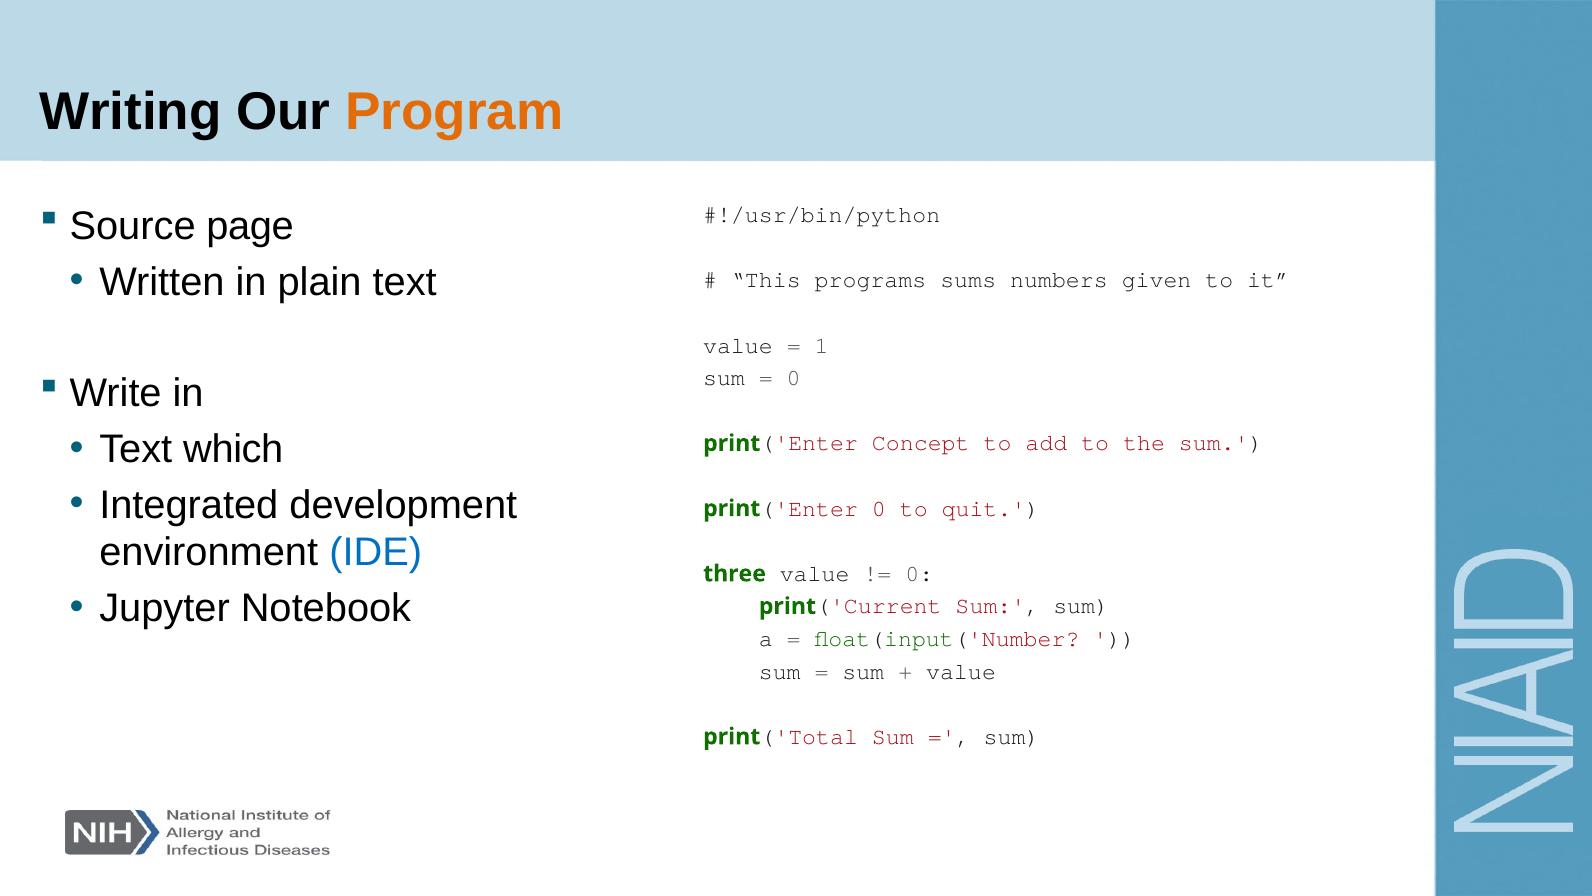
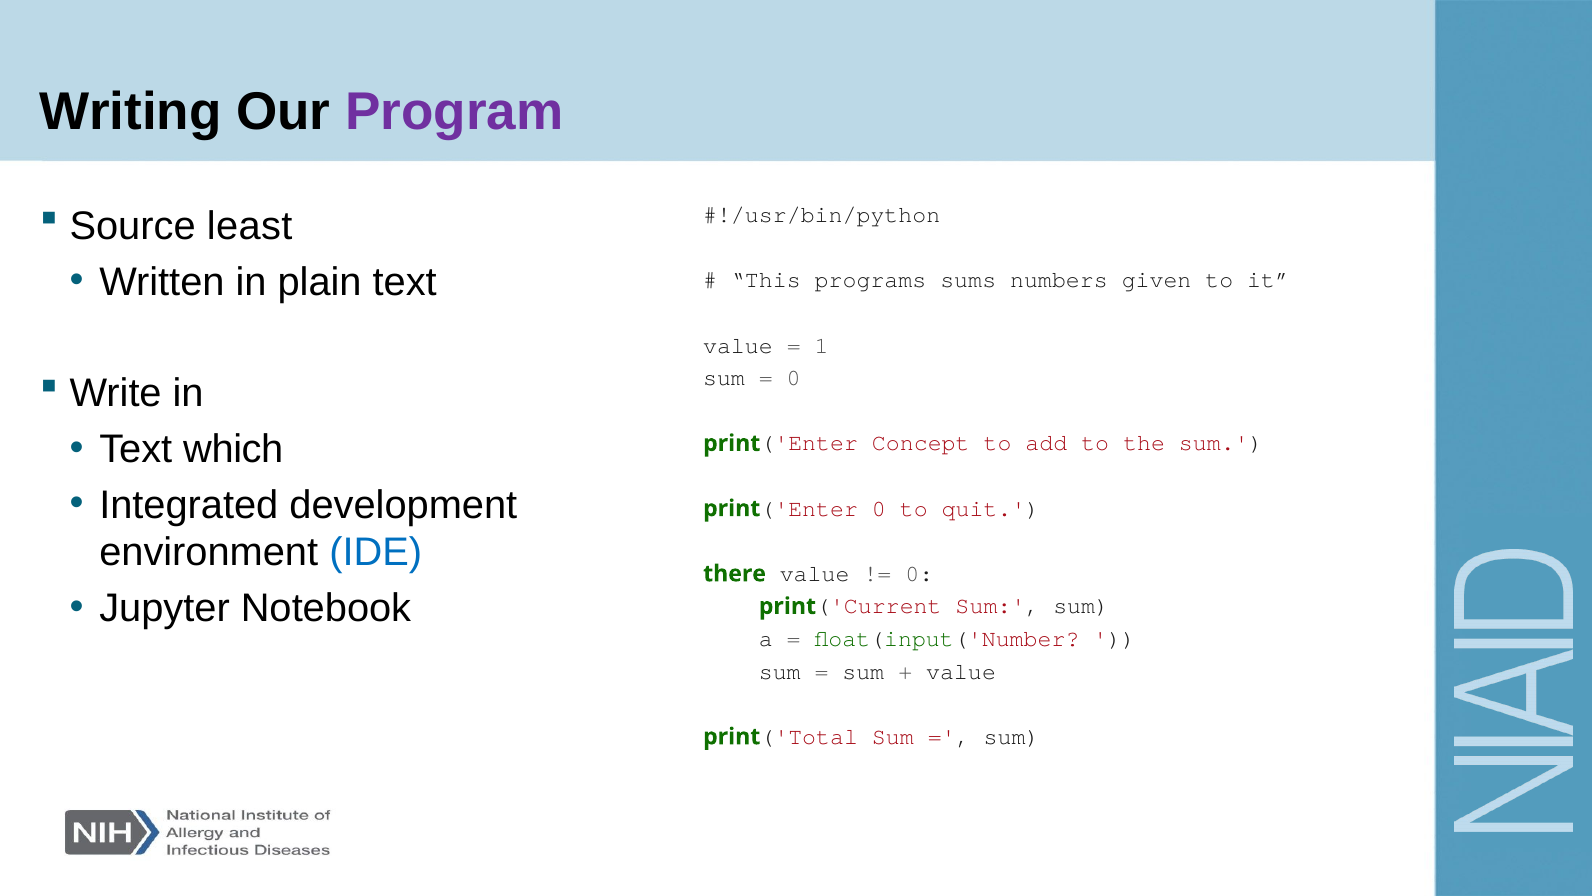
Program colour: orange -> purple
page: page -> least
three: three -> there
